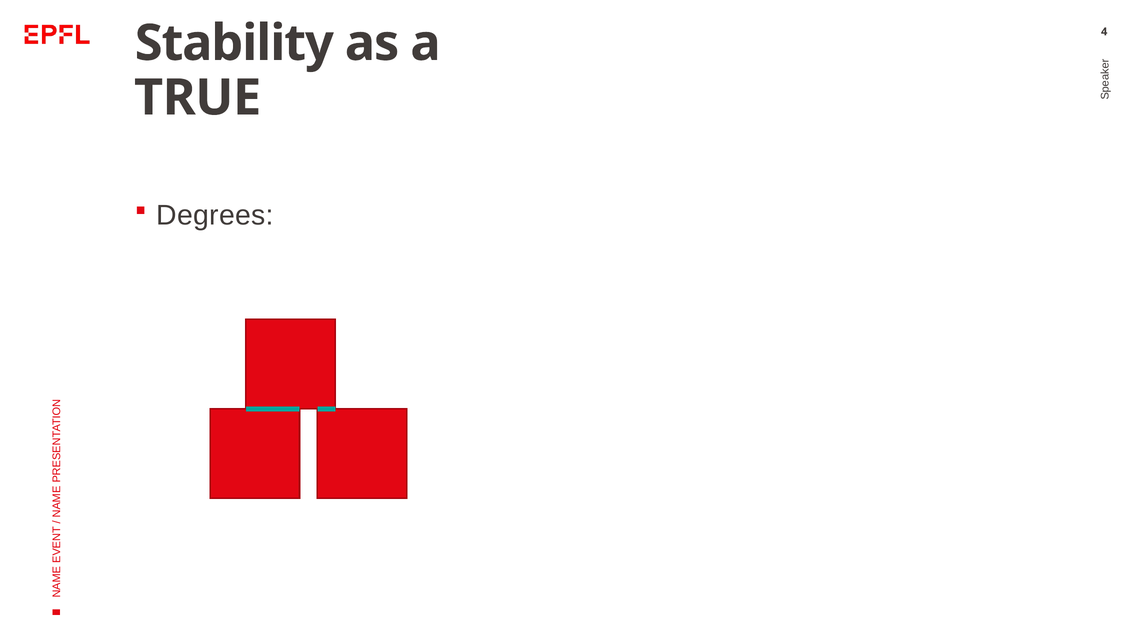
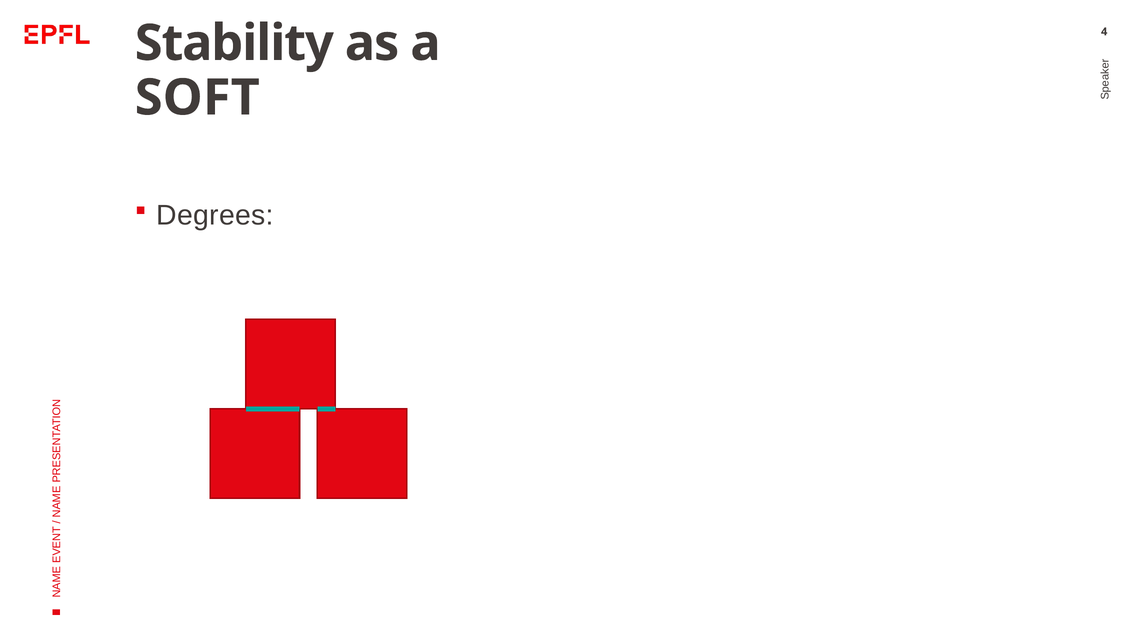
TRUE: TRUE -> SOFT
